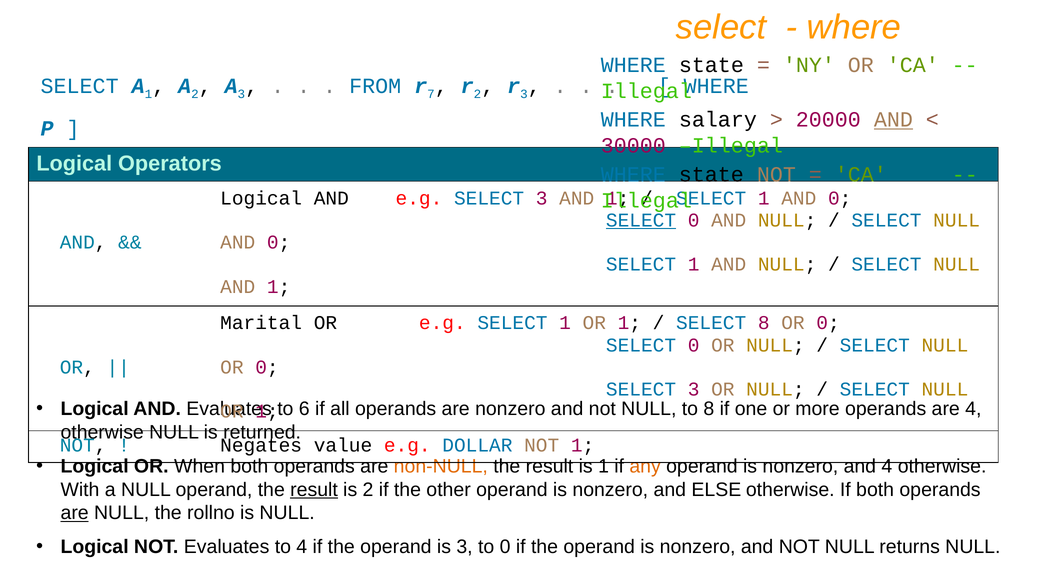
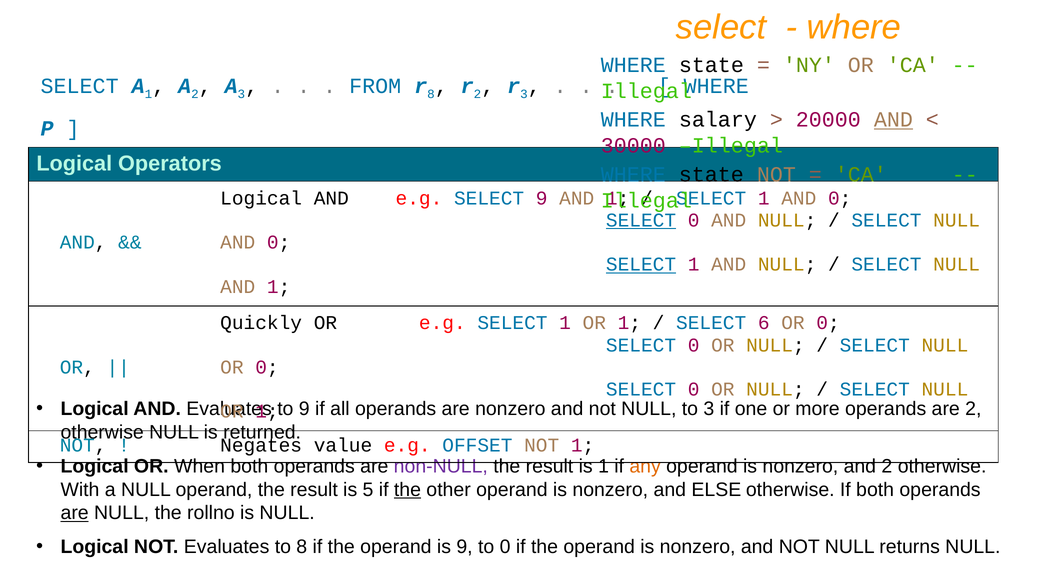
7 at (431, 94): 7 -> 8
e.g SELECT 3: 3 -> 9
SELECT at (641, 264) underline: none -> present
Marital: Marital -> Quickly
SELECT 8: 8 -> 6
3 at (694, 389): 3 -> 0
to 6: 6 -> 9
to 8: 8 -> 3
are 4: 4 -> 2
DOLLAR: DOLLAR -> OFFSET
non-NULL colour: orange -> purple
and 4: 4 -> 2
result at (314, 489) underline: present -> none
is 2: 2 -> 5
the at (407, 489) underline: none -> present
to 4: 4 -> 8
is 3: 3 -> 9
